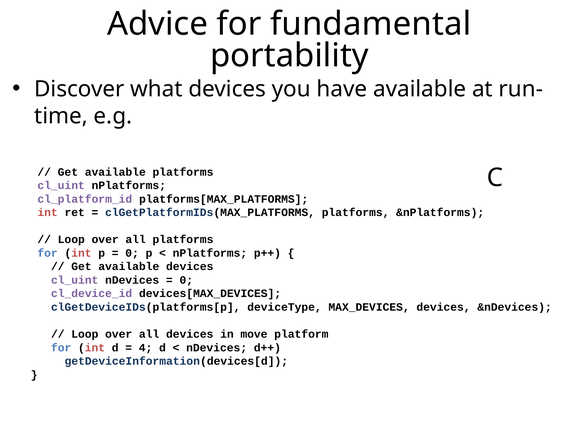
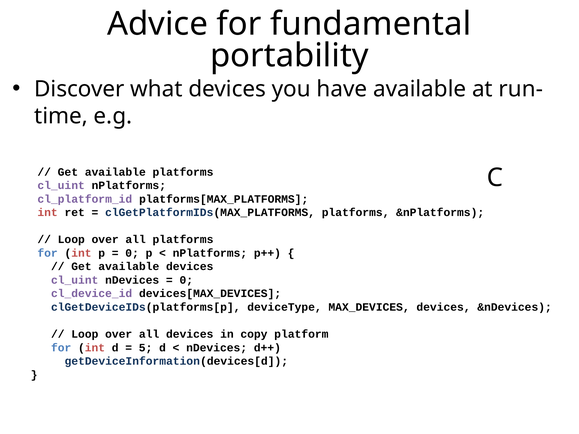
move: move -> copy
4: 4 -> 5
